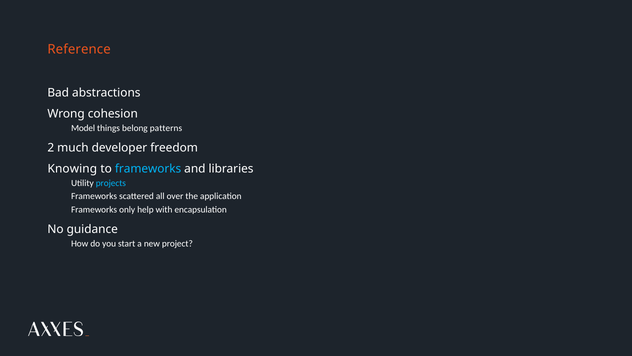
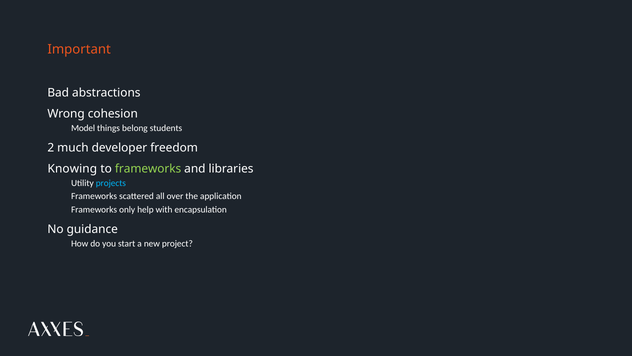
Reference: Reference -> Important
patterns: patterns -> students
frameworks at (148, 168) colour: light blue -> light green
